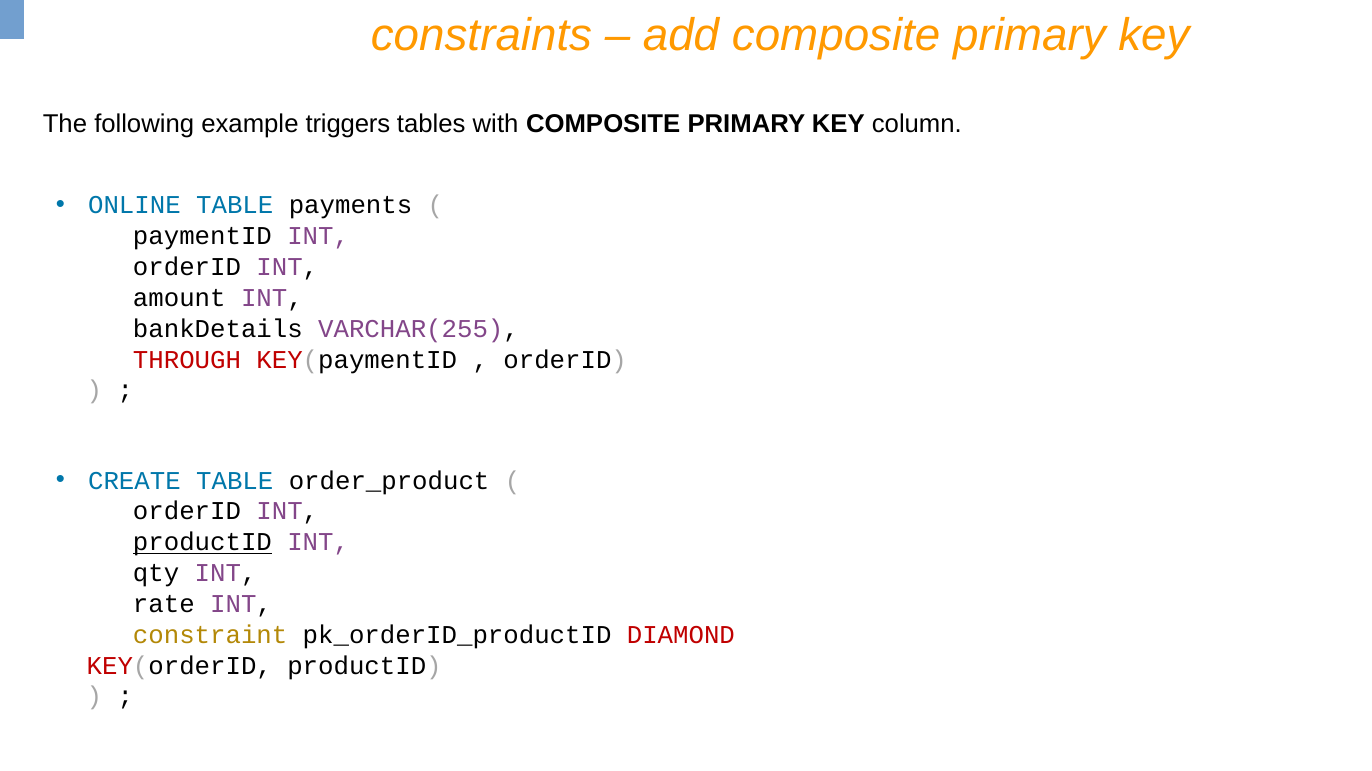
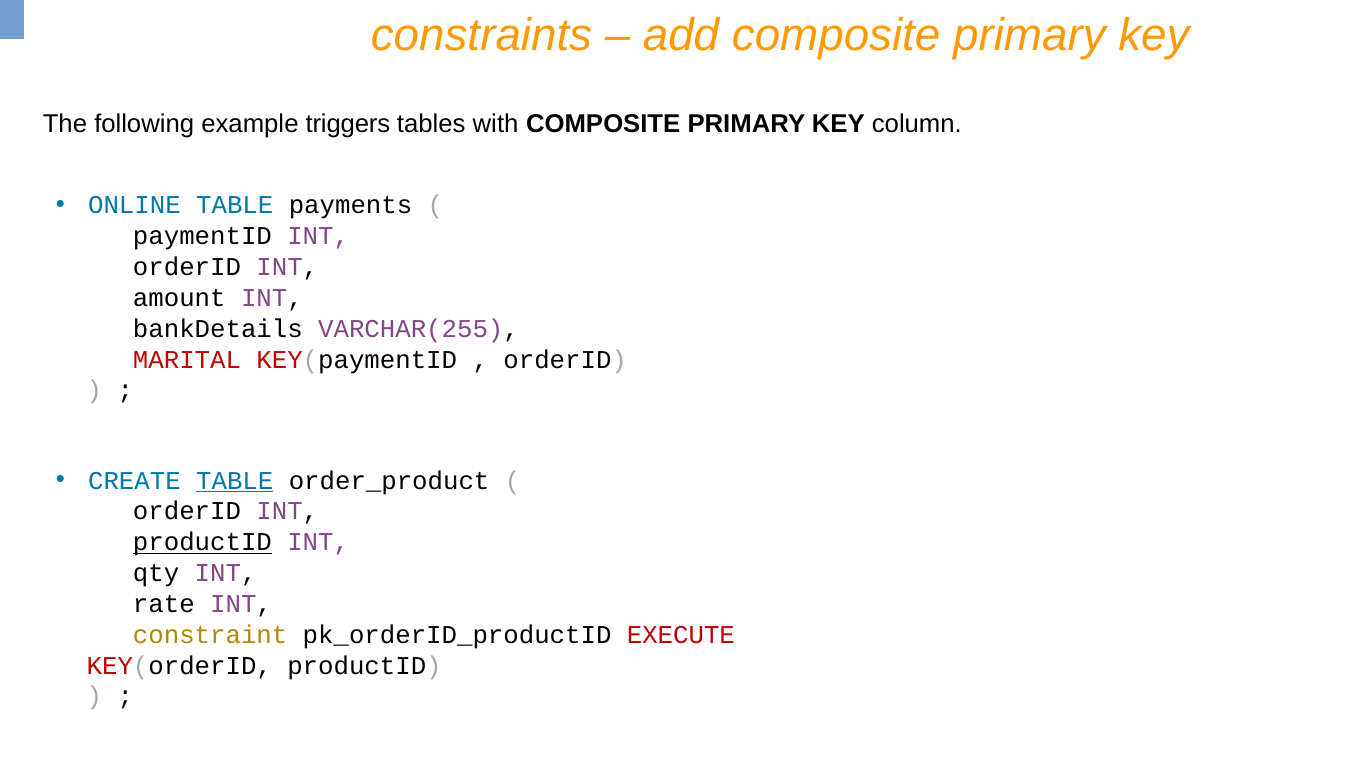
THROUGH: THROUGH -> MARITAL
TABLE at (235, 481) underline: none -> present
DIAMOND: DIAMOND -> EXECUTE
